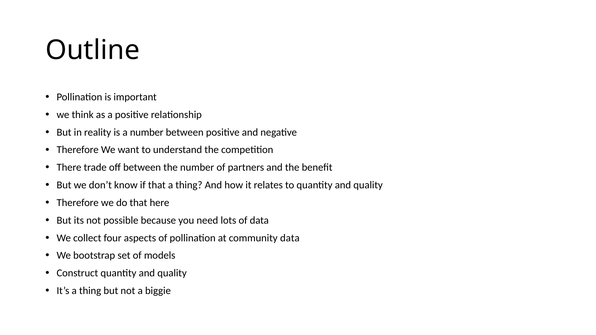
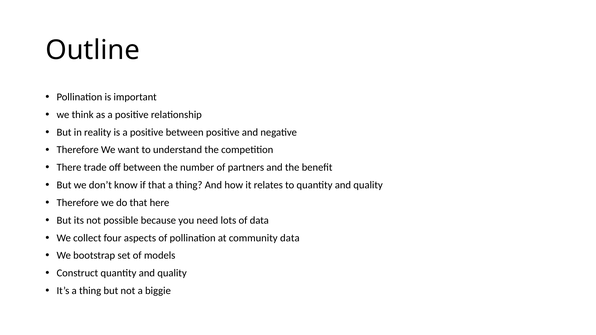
is a number: number -> positive
